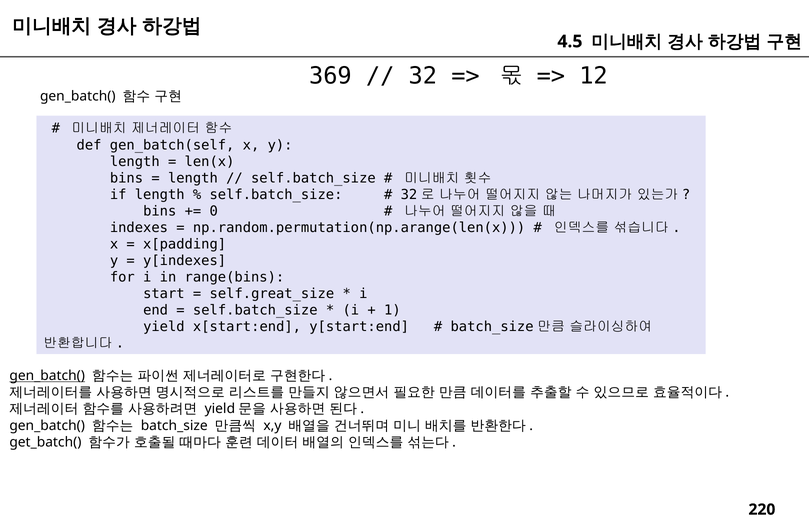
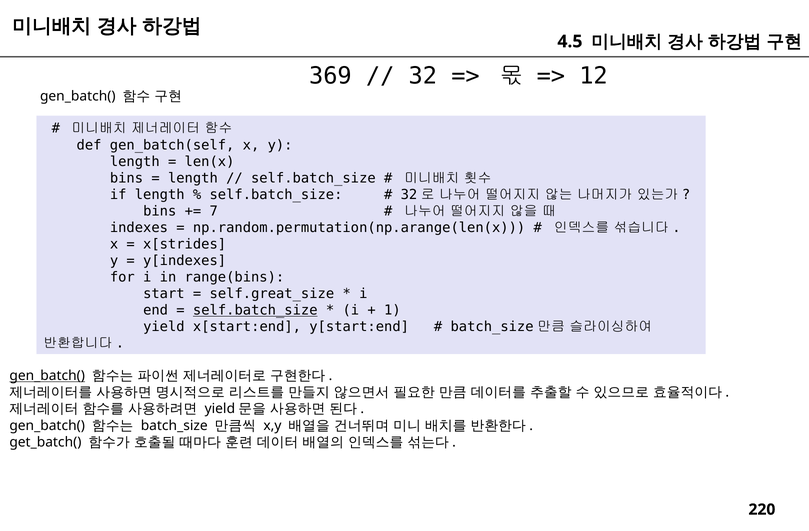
0: 0 -> 7
x[padding: x[padding -> x[strides
self.batch_size at (255, 310) underline: none -> present
